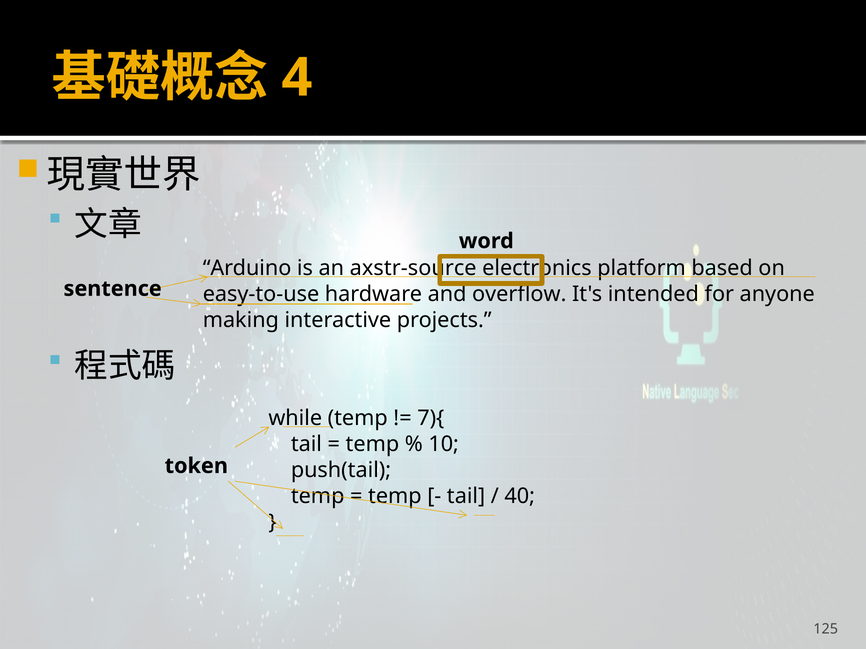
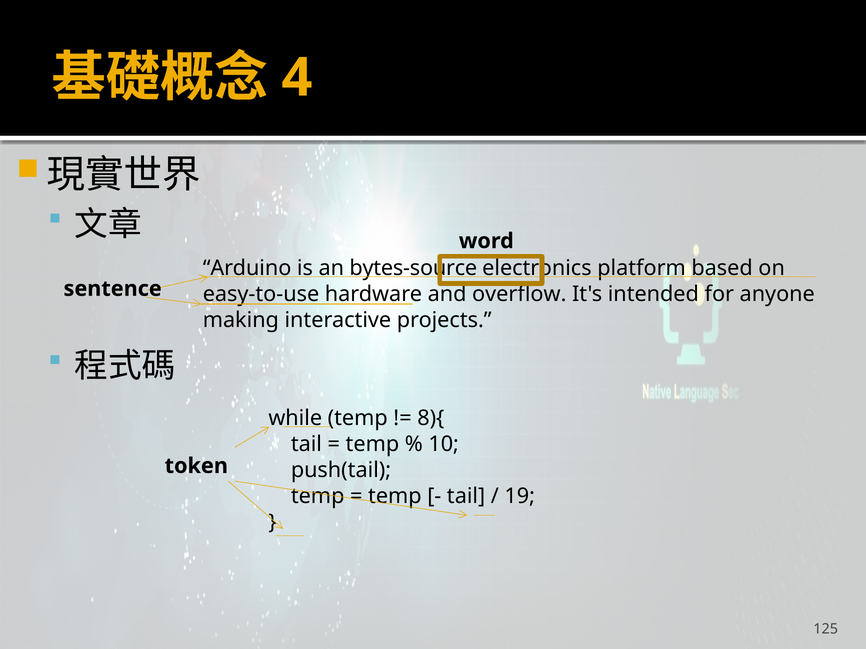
axstr-source: axstr-source -> bytes-source
7){: 7){ -> 8){
40: 40 -> 19
